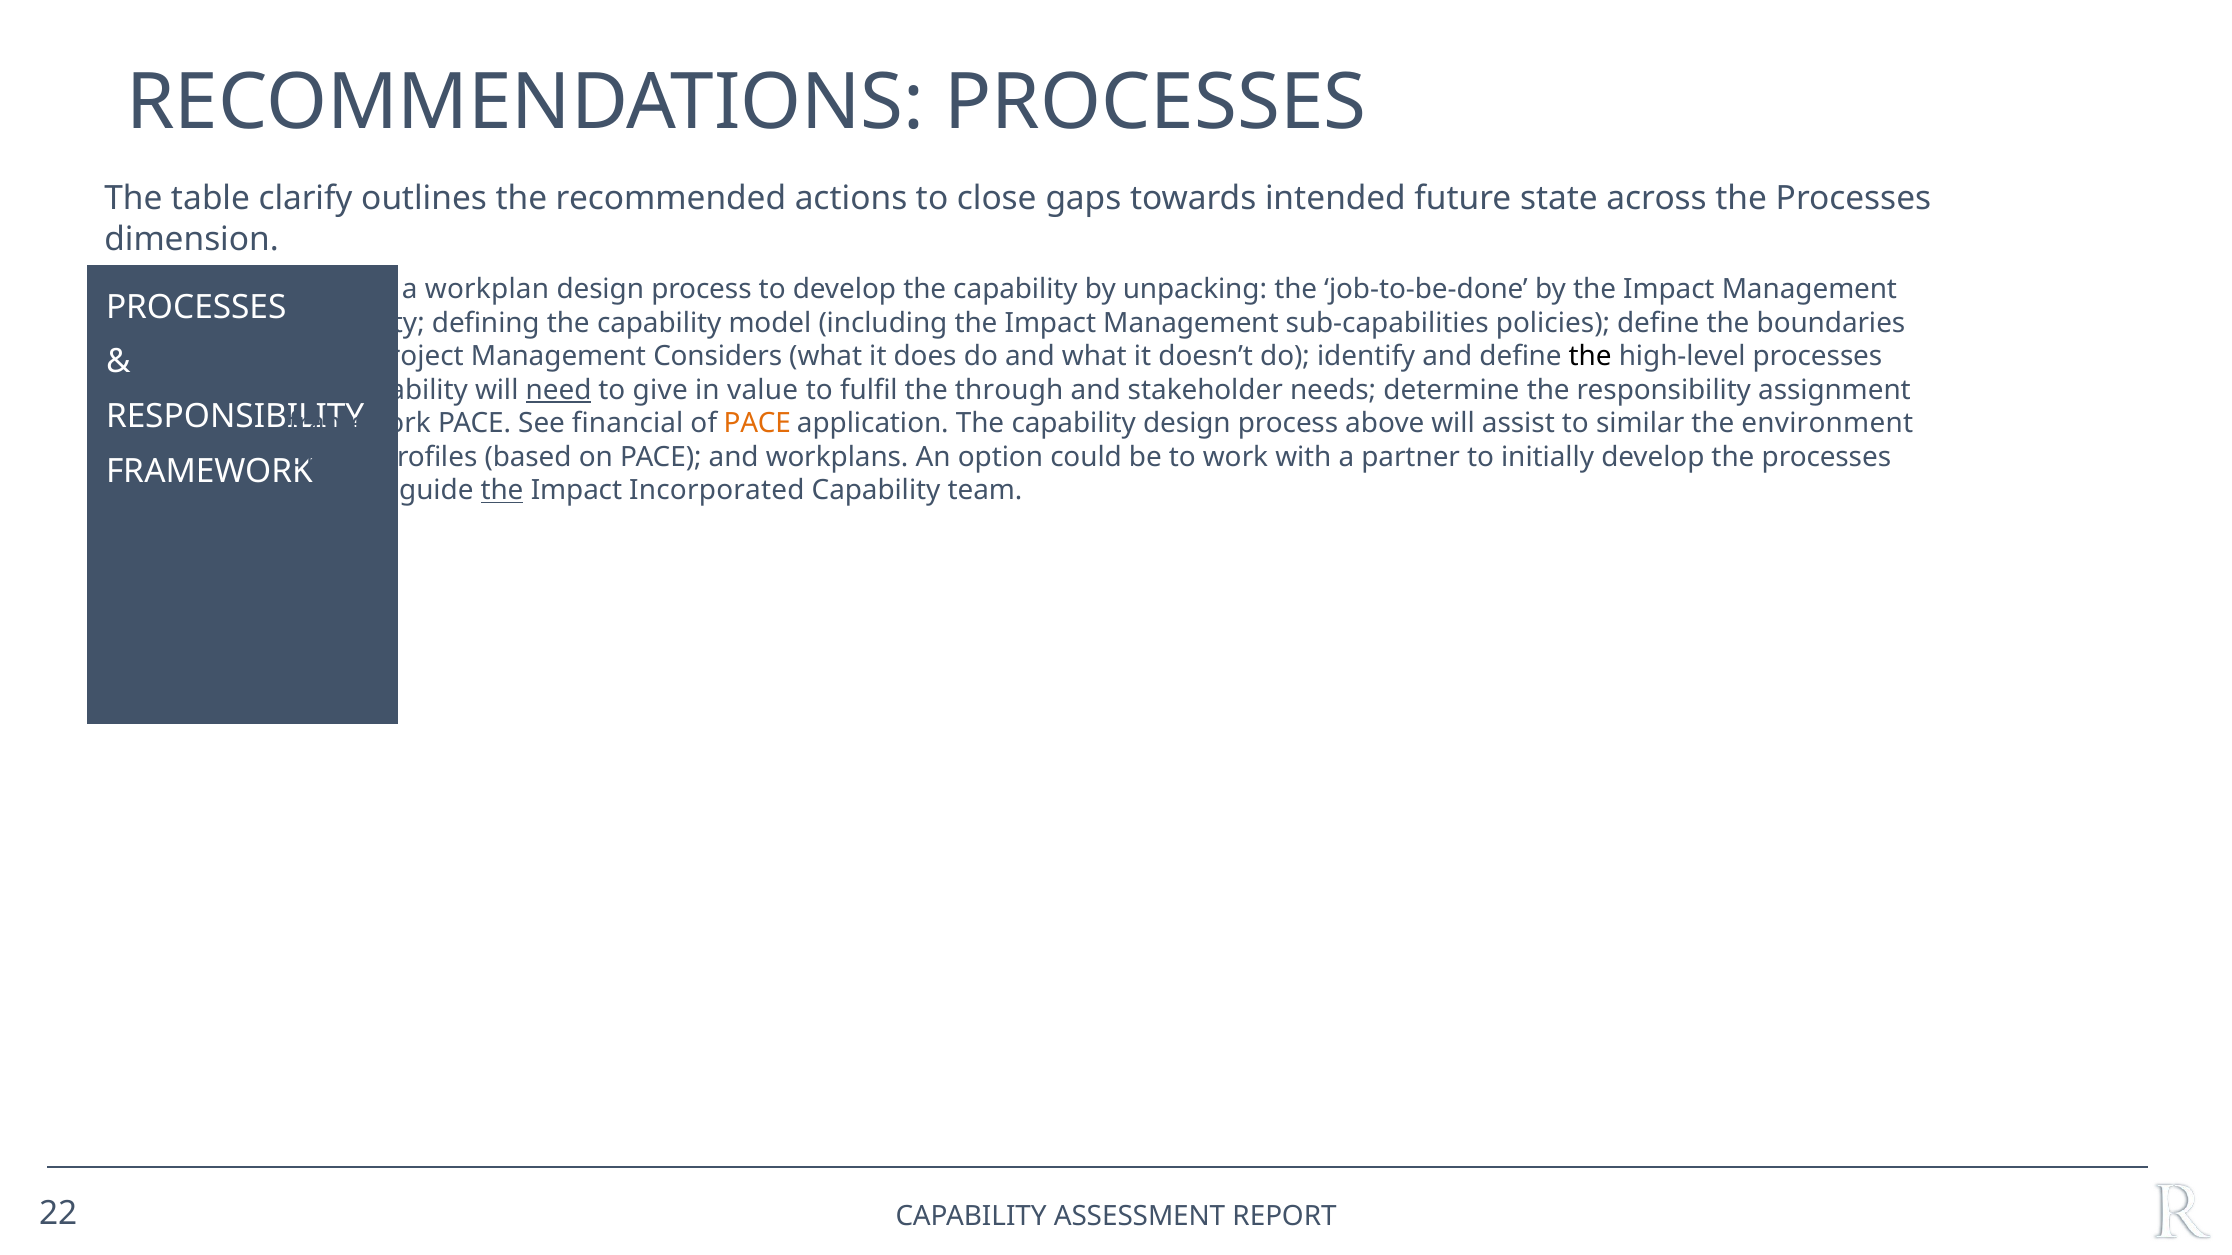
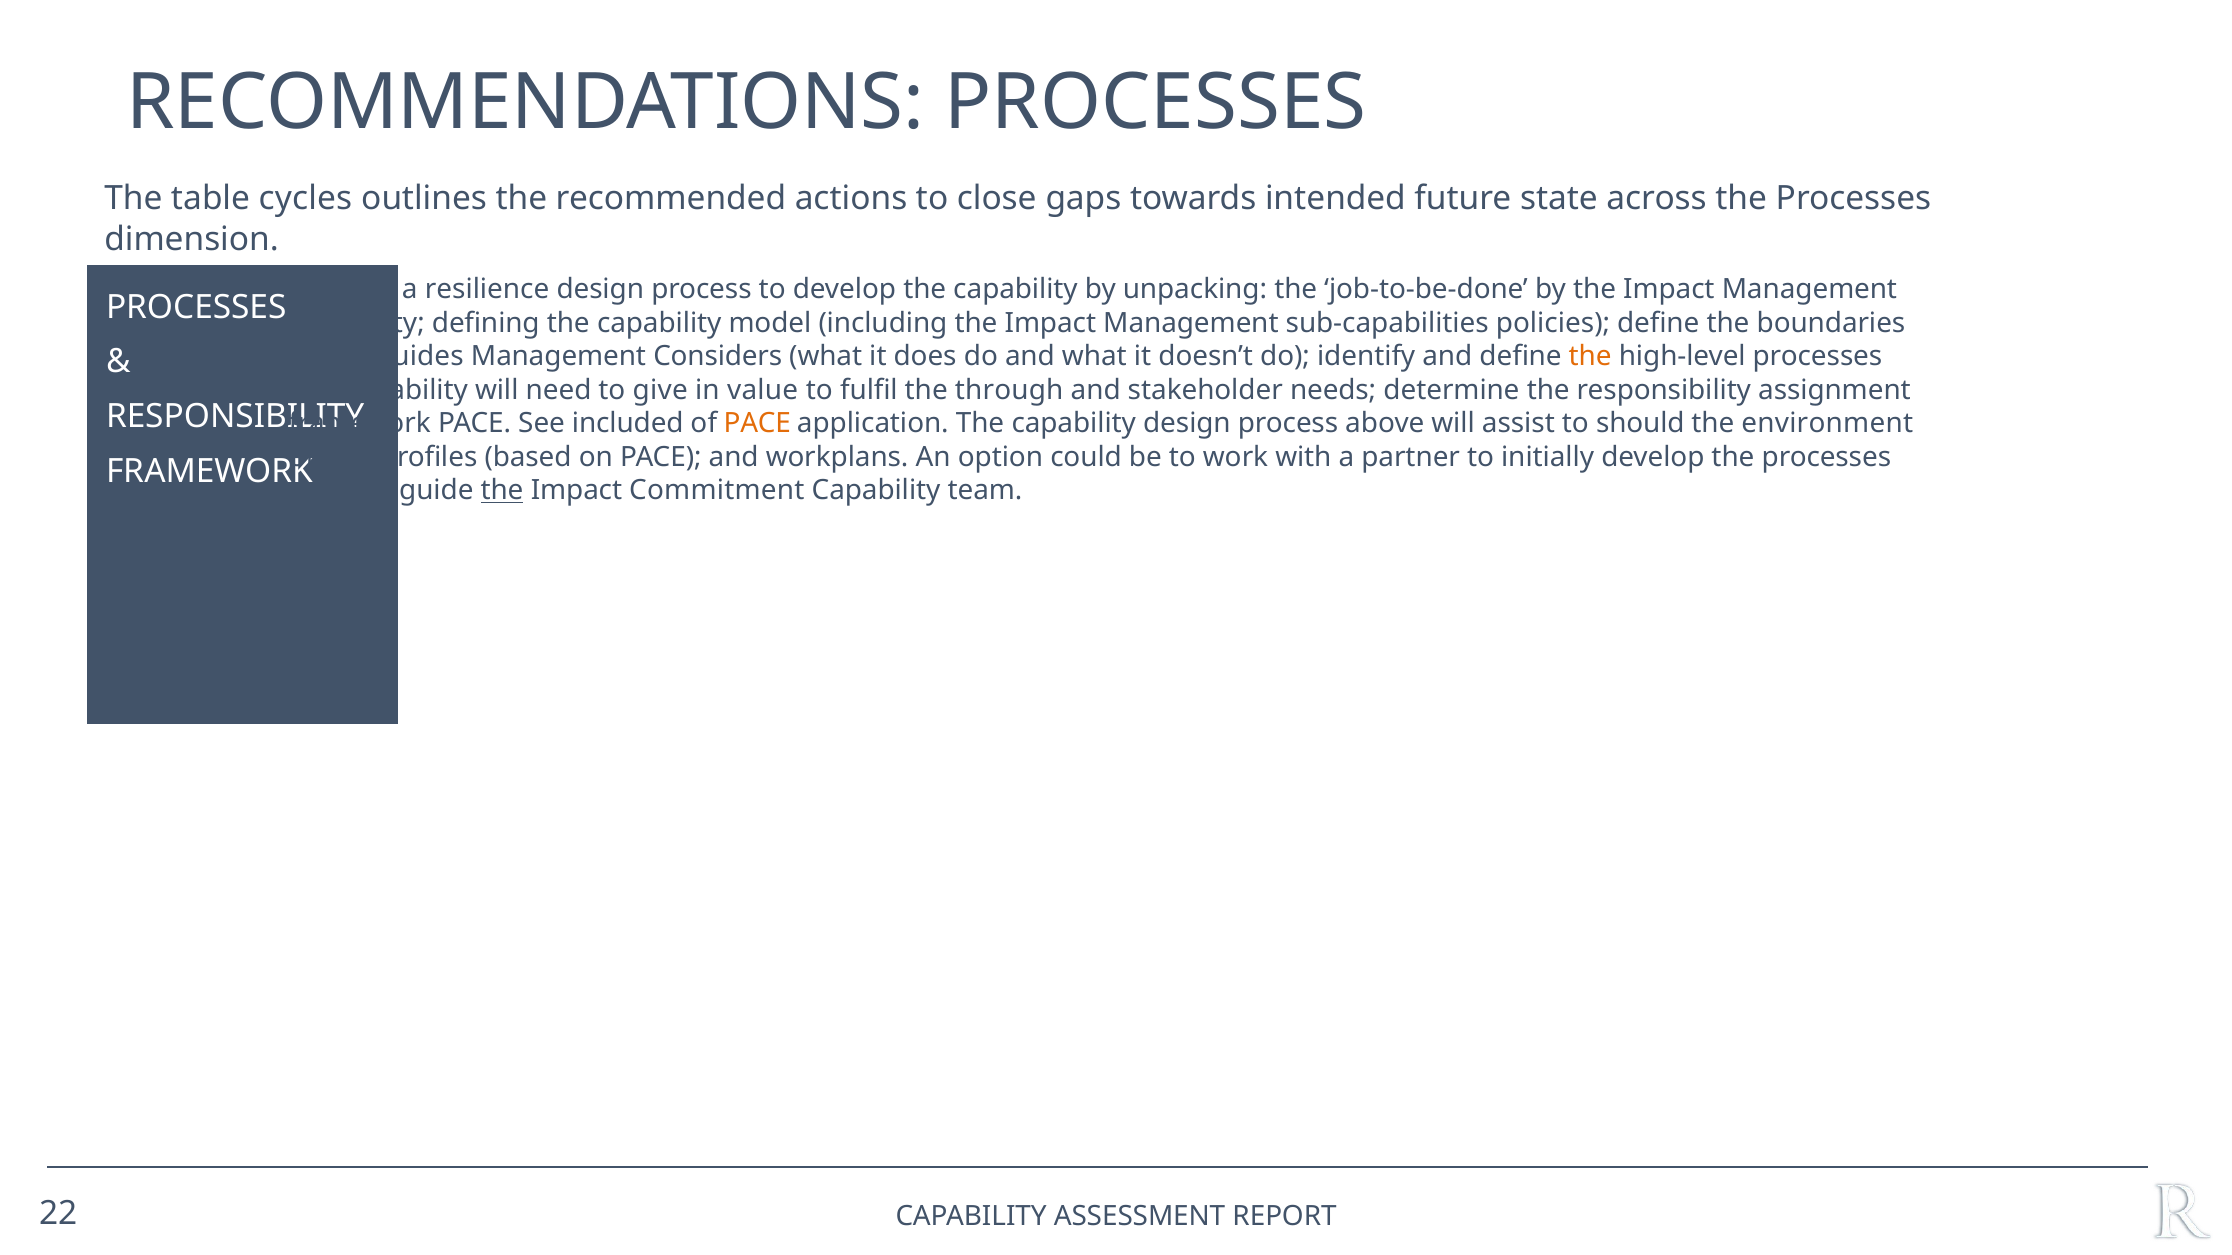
clarify: clarify -> cycles
workplan: workplan -> resilience
Project: Project -> Guides
the at (1590, 357) colour: black -> orange
need underline: present -> none
financial: financial -> included
similar: similar -> should
Incorporated: Incorporated -> Commitment
